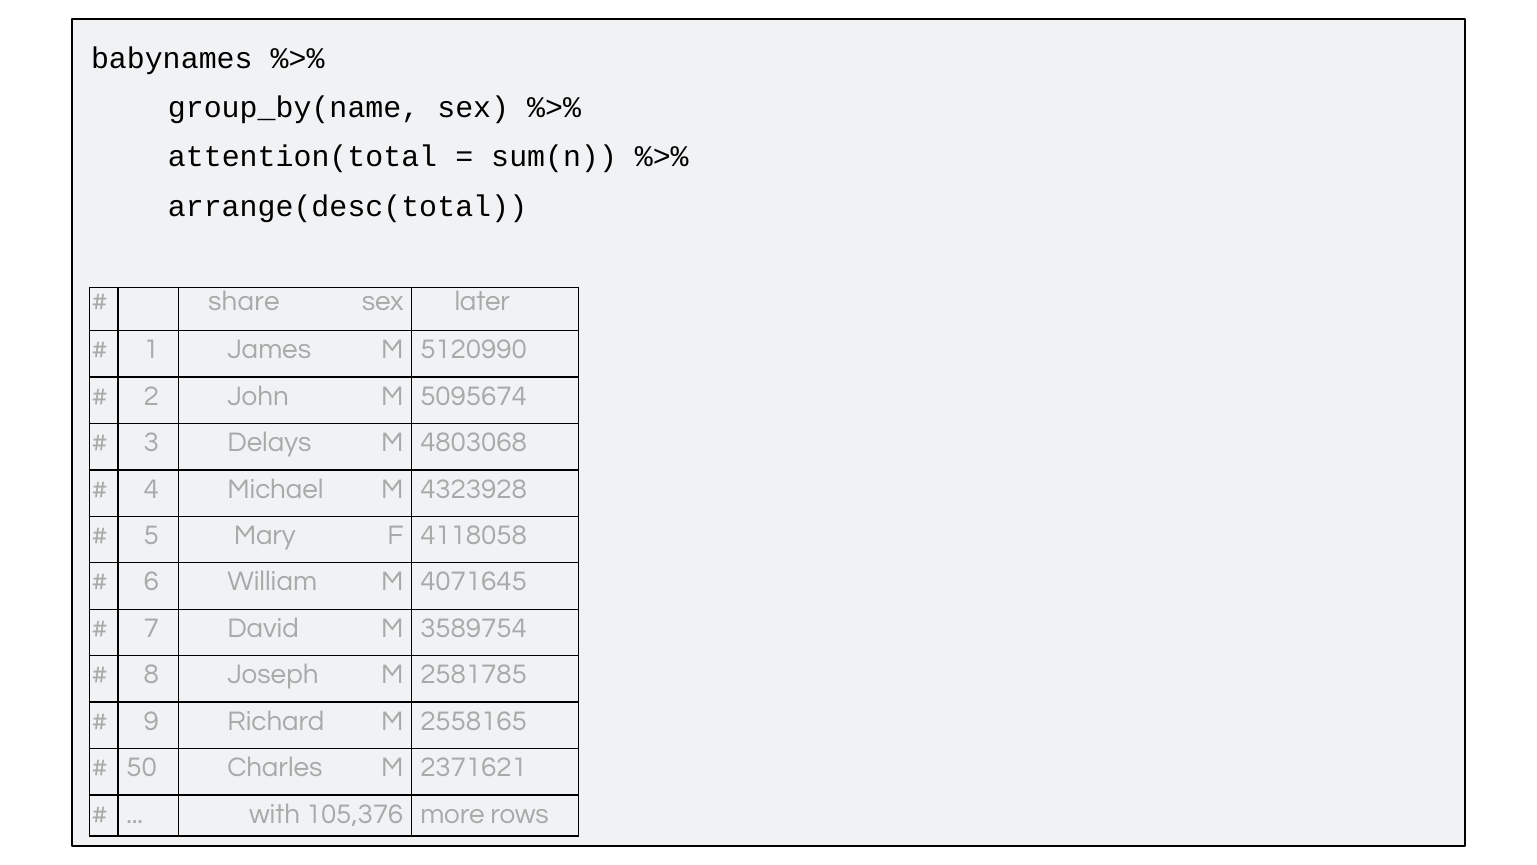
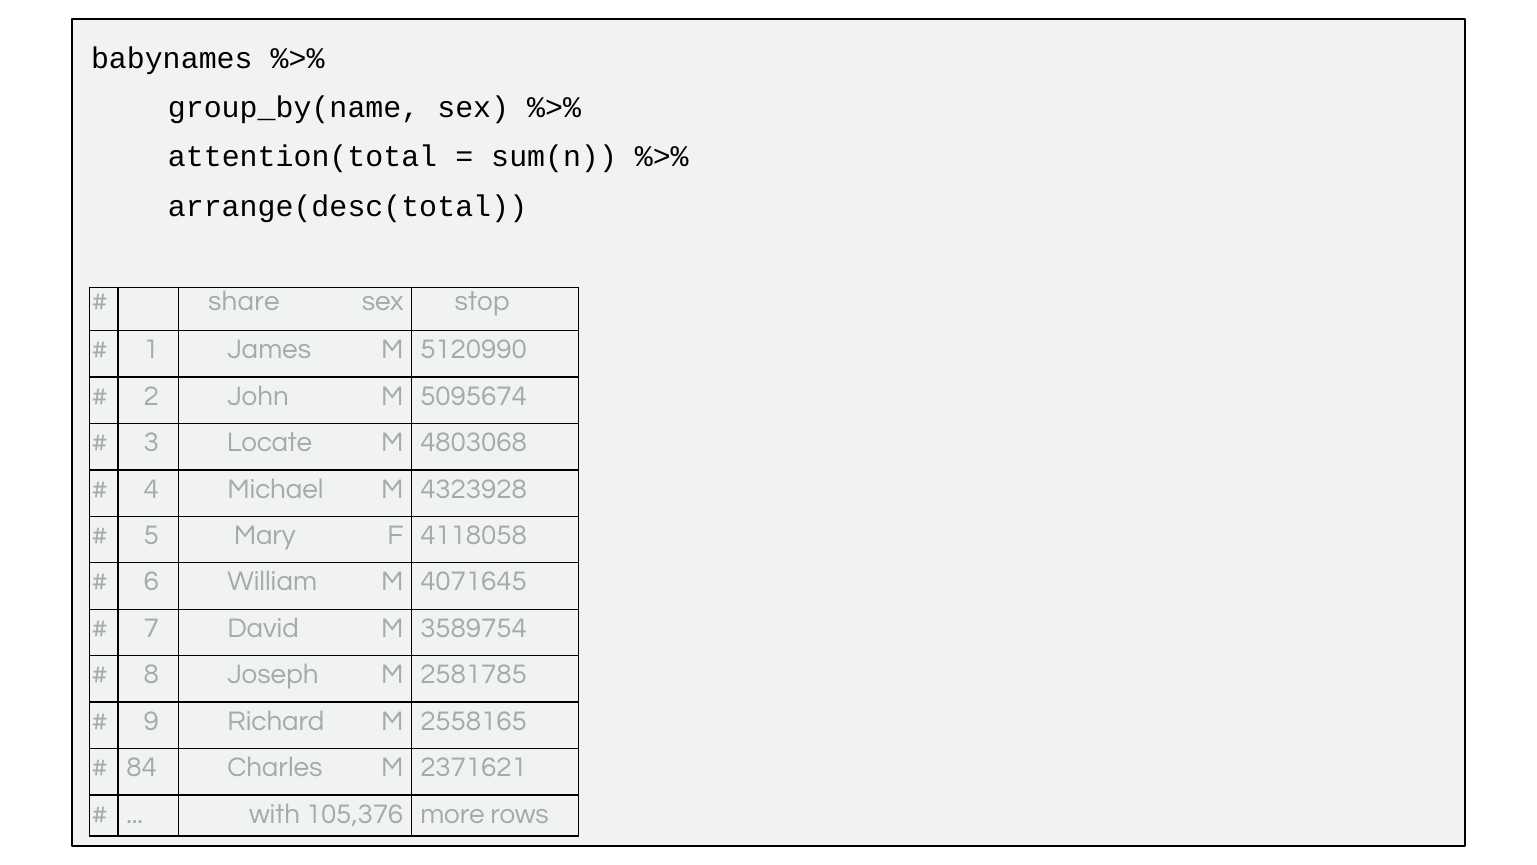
later: later -> stop
Delays: Delays -> Locate
50: 50 -> 84
